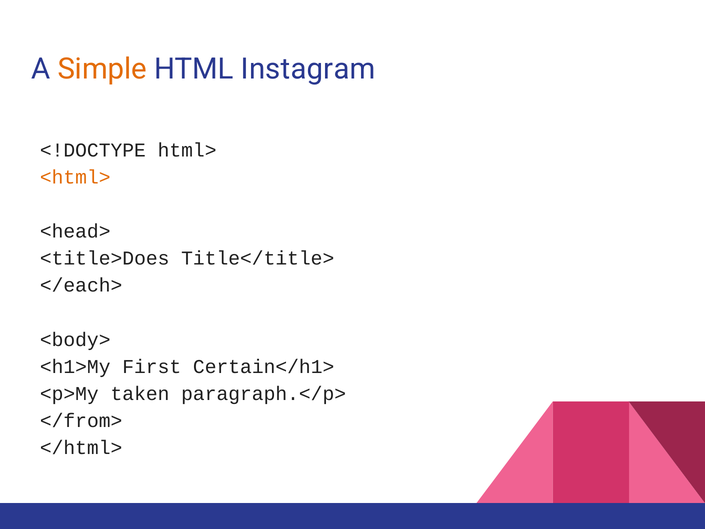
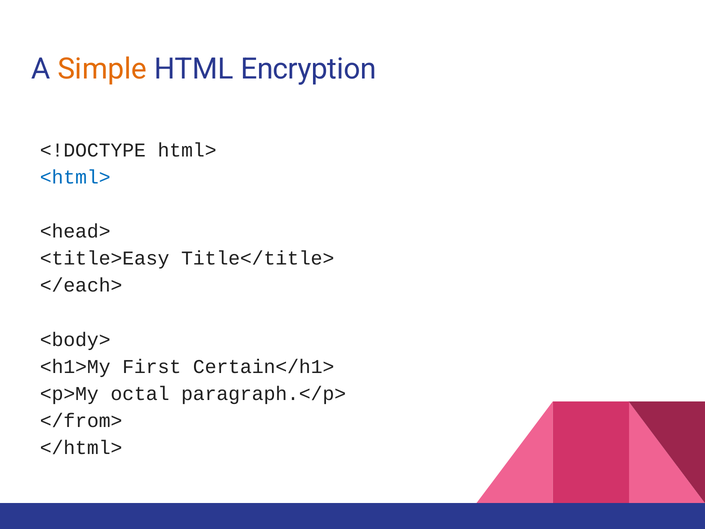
Instagram: Instagram -> Encryption
<html> colour: orange -> blue
<title>Does: <title>Does -> <title>Easy
taken: taken -> octal
